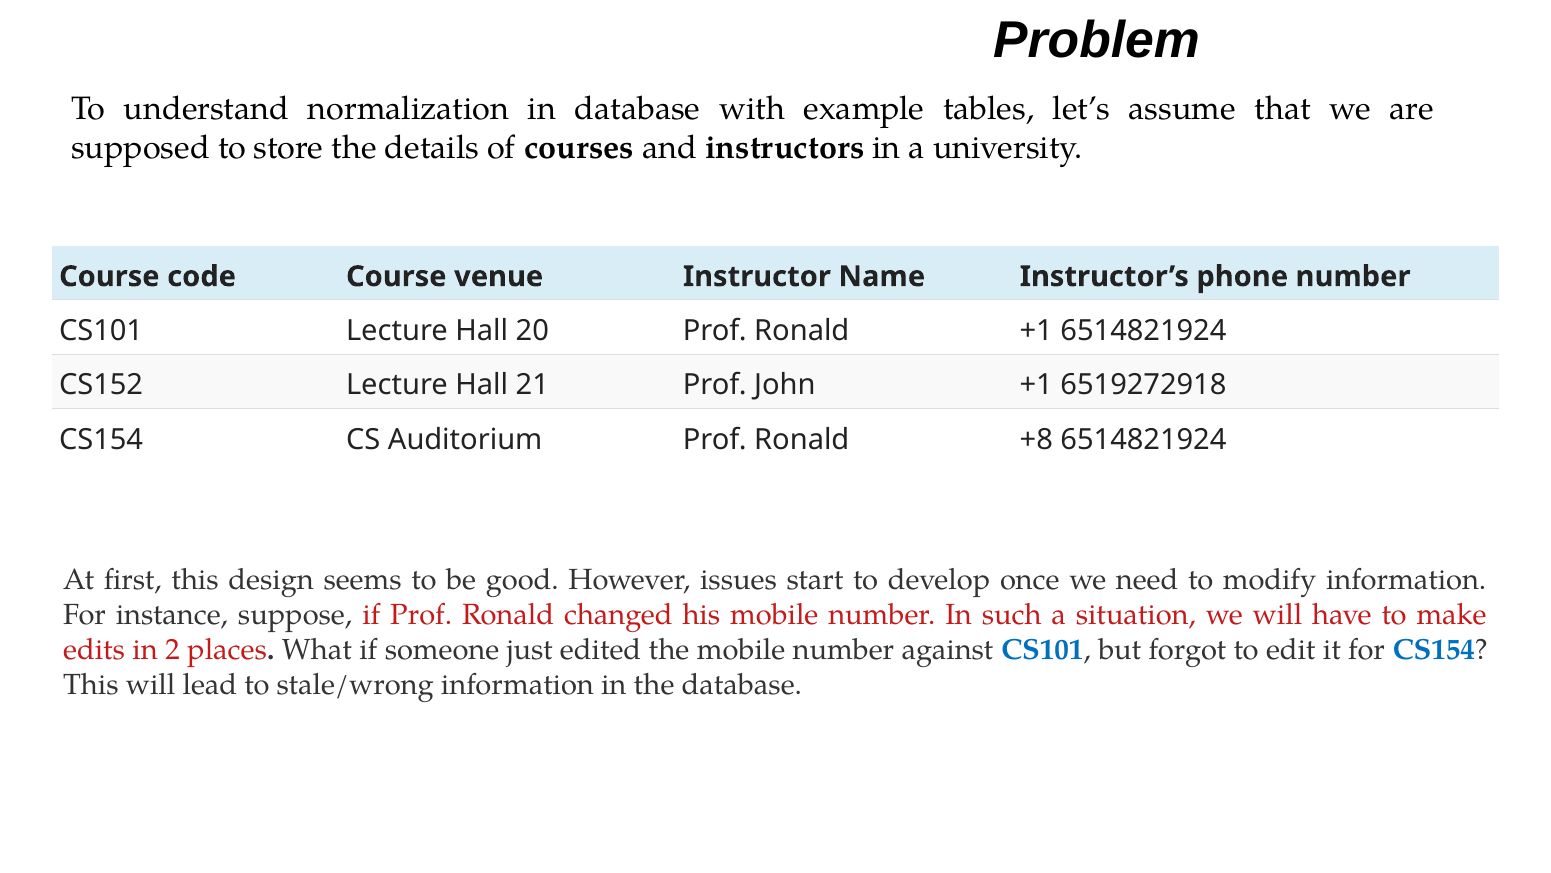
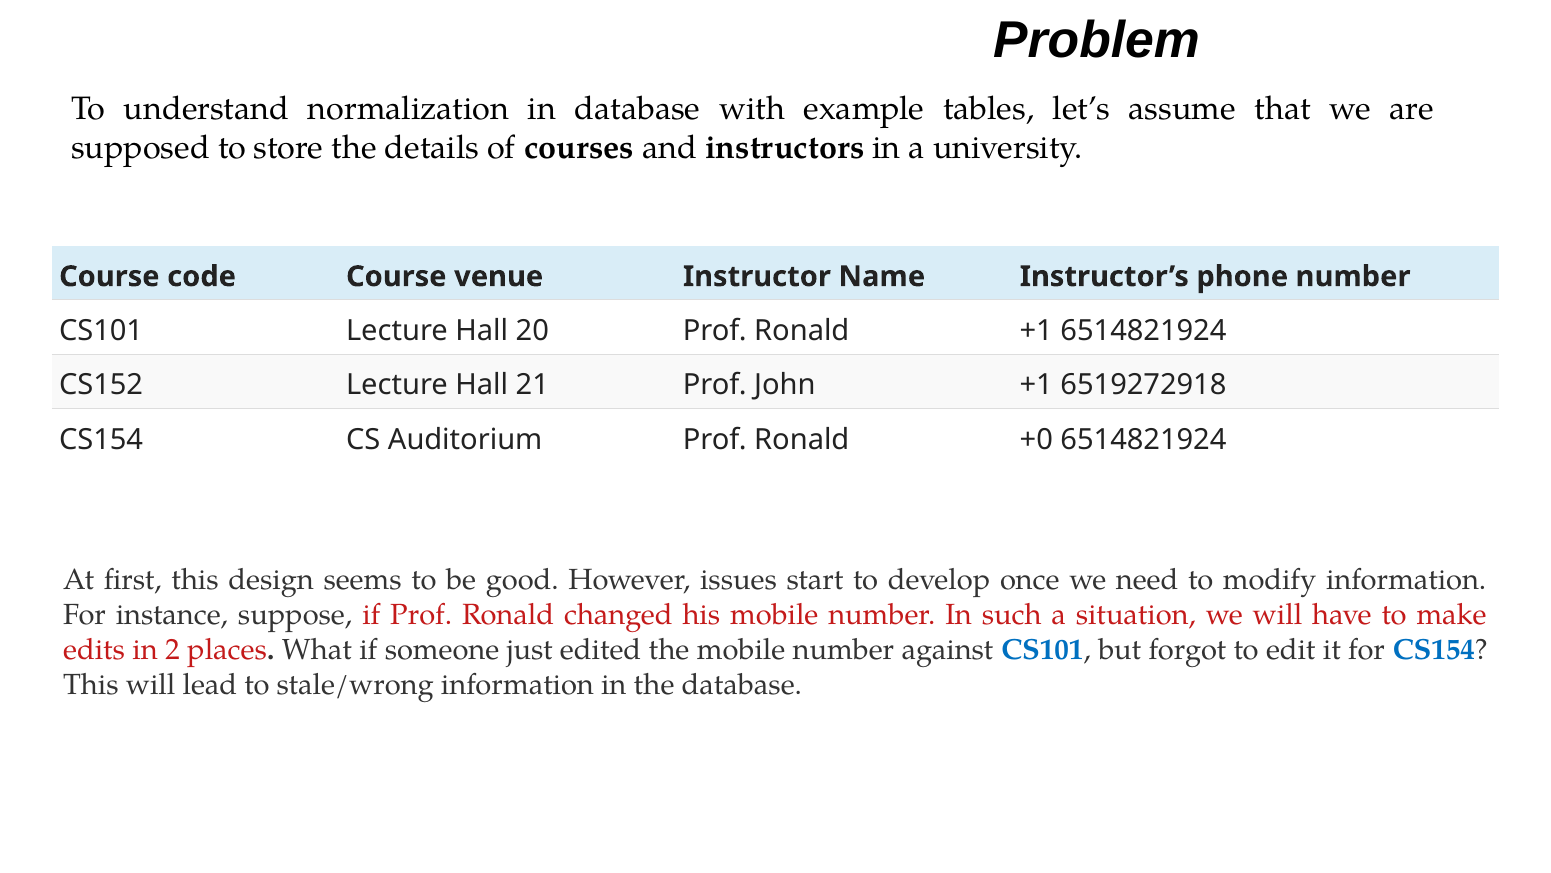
+8: +8 -> +0
